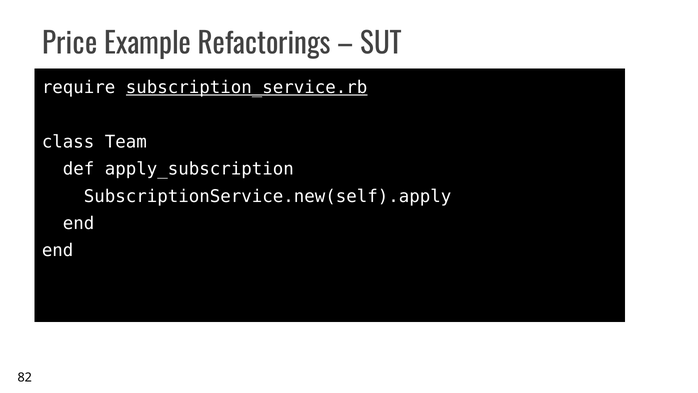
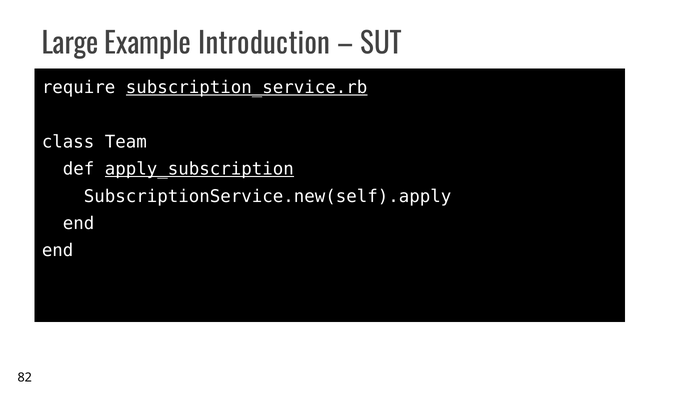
Price: Price -> Large
Refactorings: Refactorings -> Introduction
apply_subscription underline: none -> present
